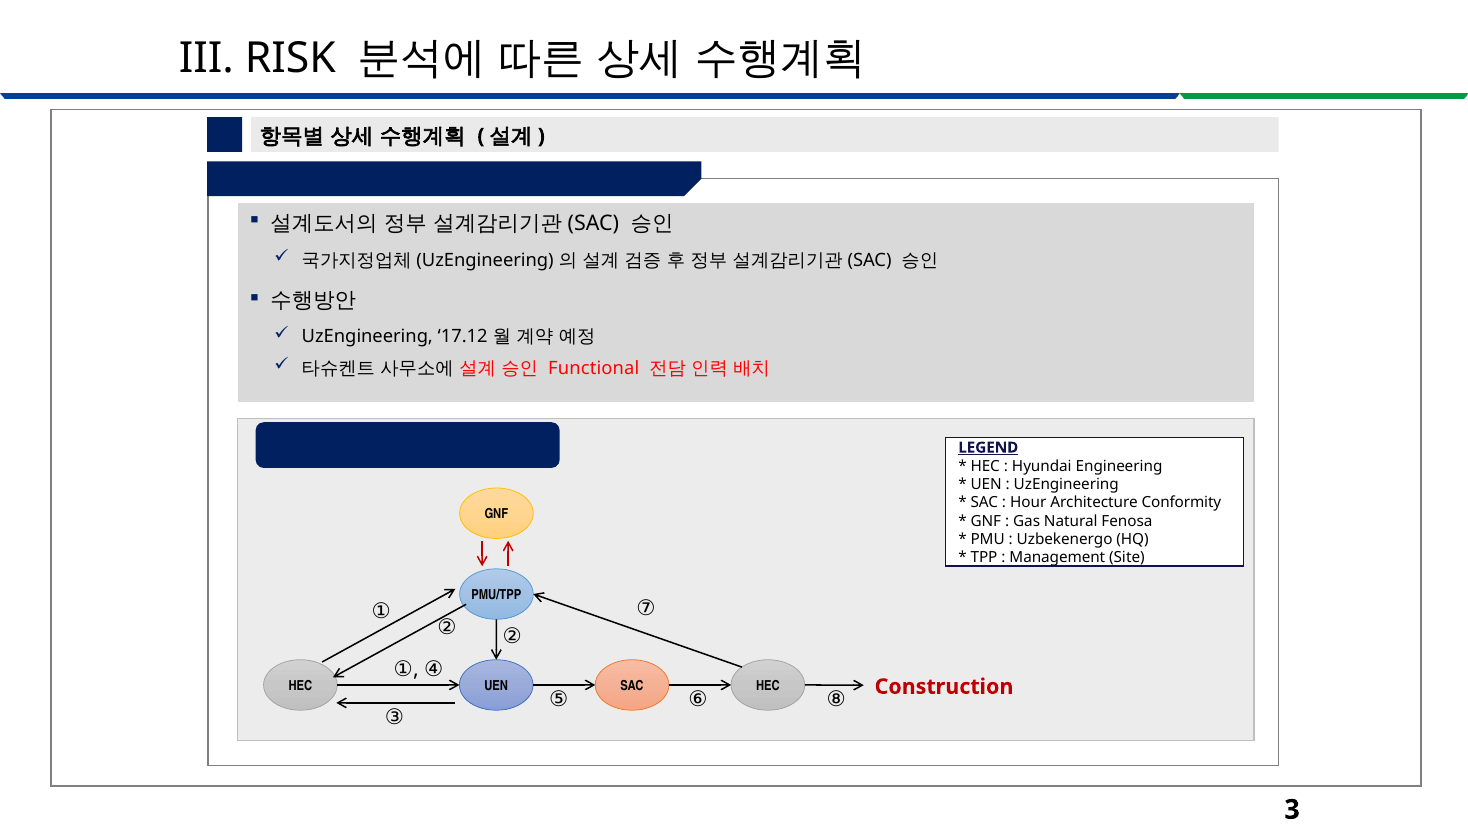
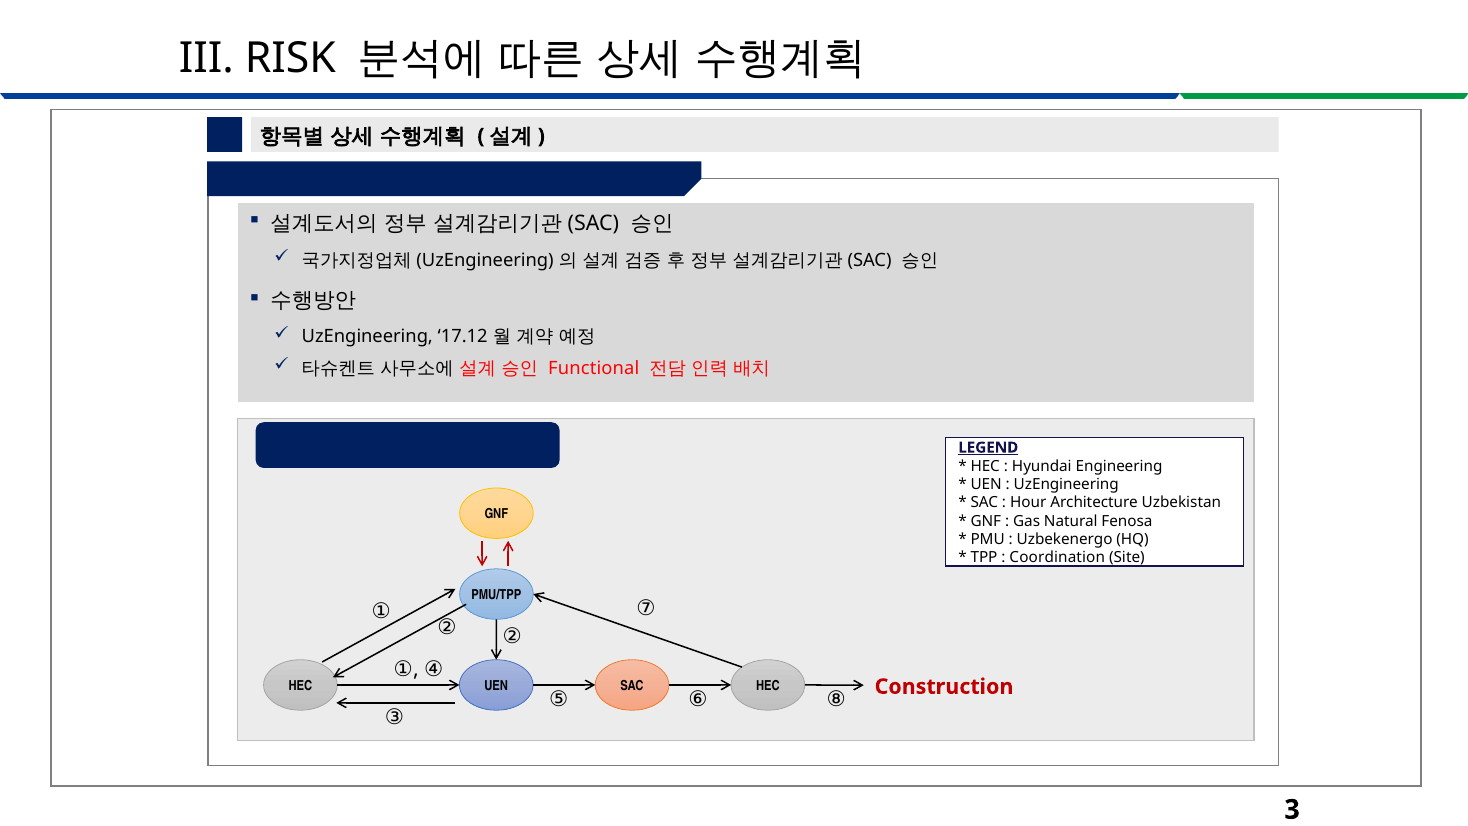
Conformity: Conformity -> Uzbekistan
Management: Management -> Coordination
